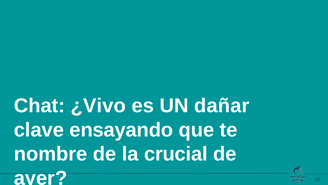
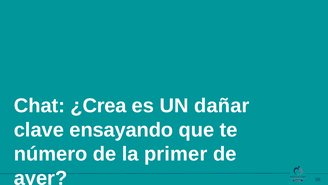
¿Vivo: ¿Vivo -> ¿Crea
nombre: nombre -> número
crucial: crucial -> primer
